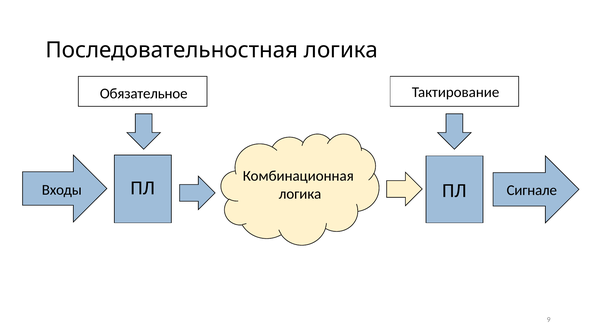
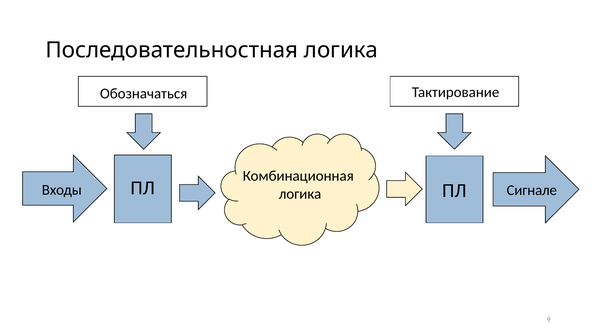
Обязательное: Обязательное -> Обозначаться
